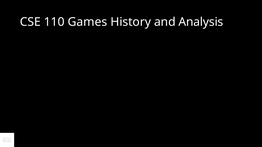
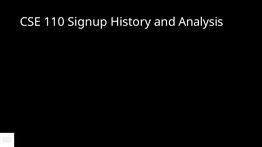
Games: Games -> Signup
